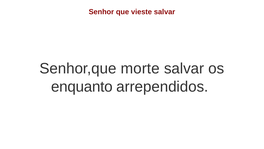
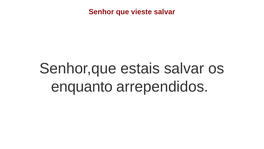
morte: morte -> estais
